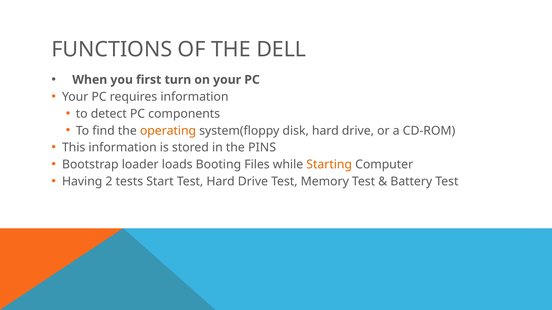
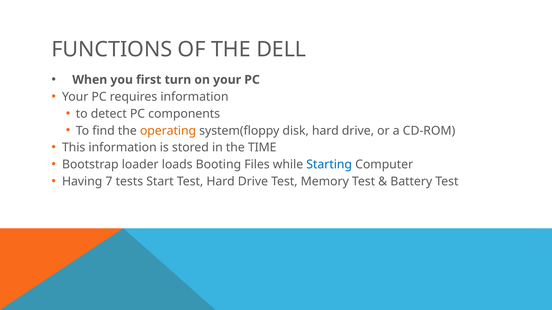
PINS: PINS -> TIME
Starting colour: orange -> blue
2: 2 -> 7
